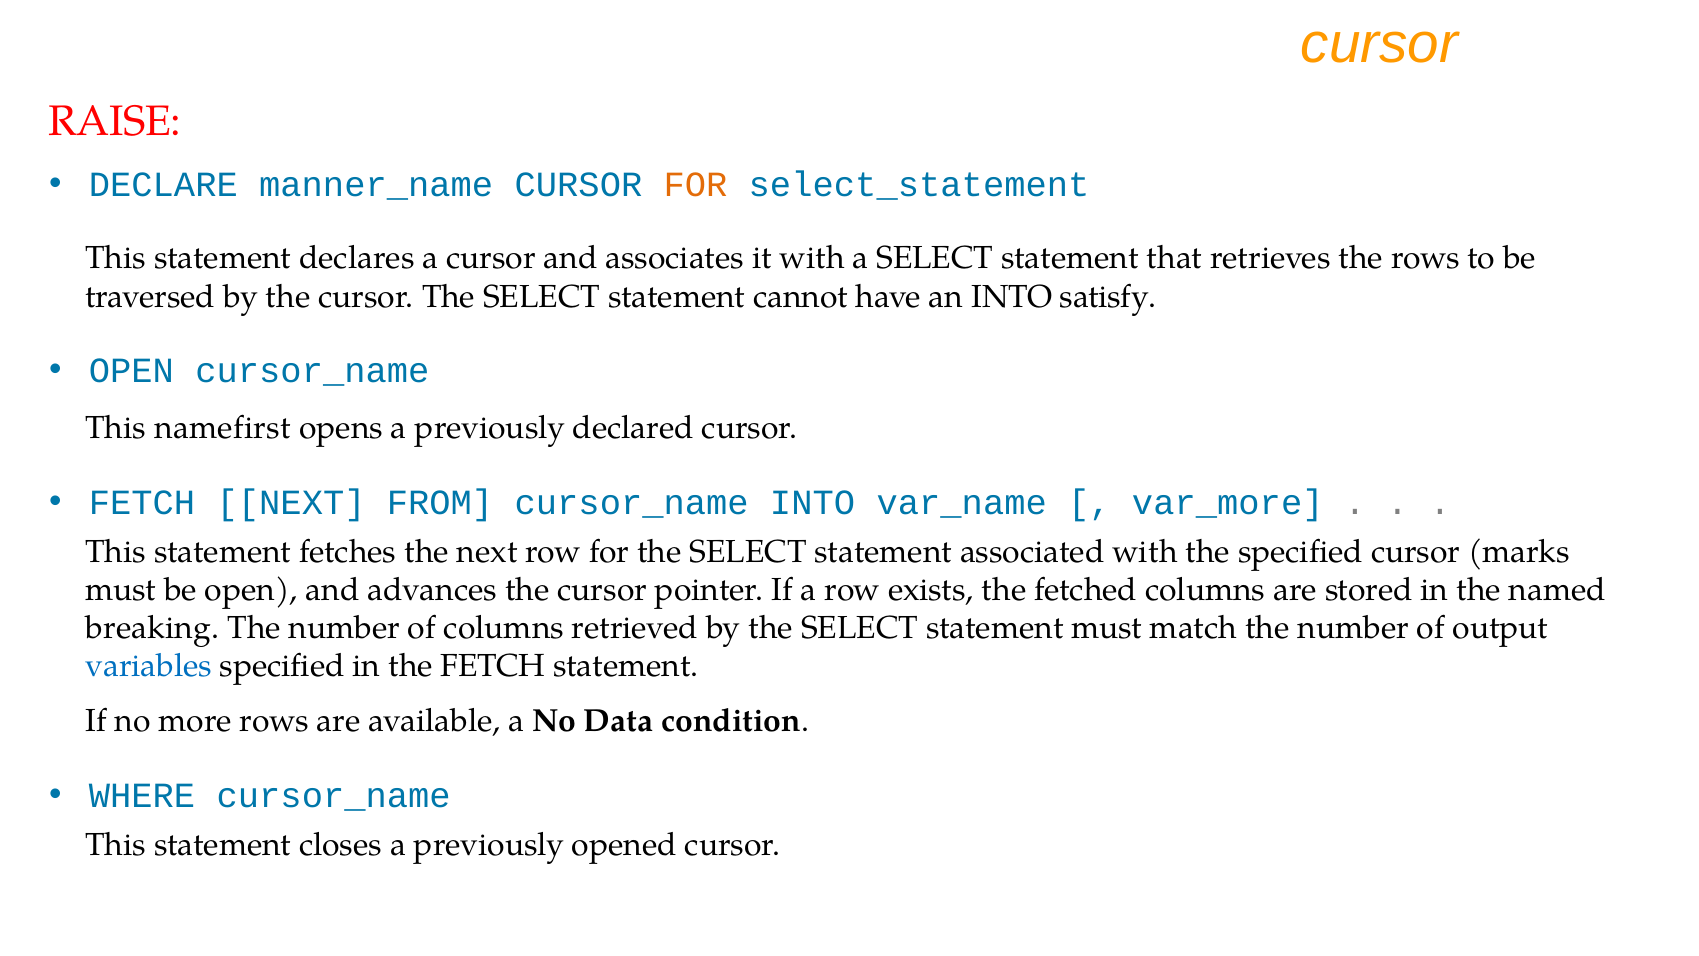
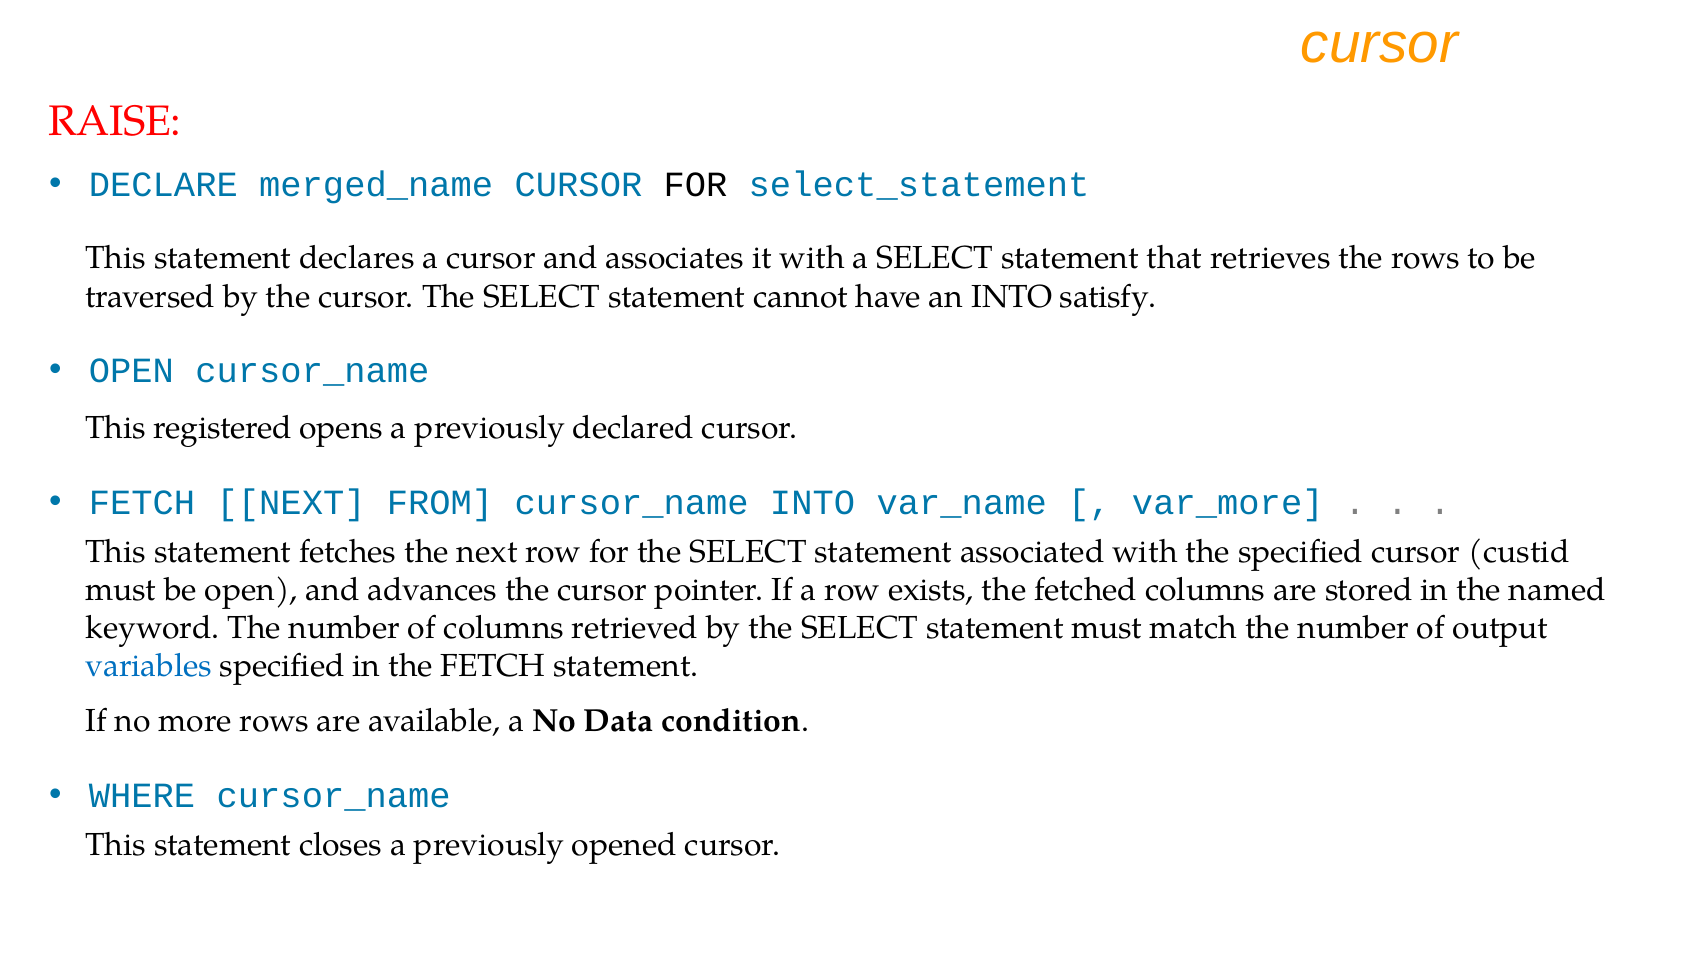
manner_name: manner_name -> merged_name
FOR at (695, 184) colour: orange -> black
namefirst: namefirst -> registered
marks: marks -> custid
breaking: breaking -> keyword
